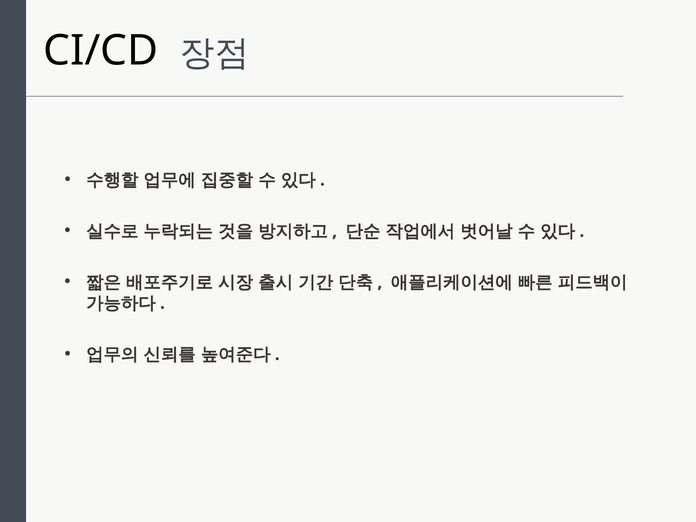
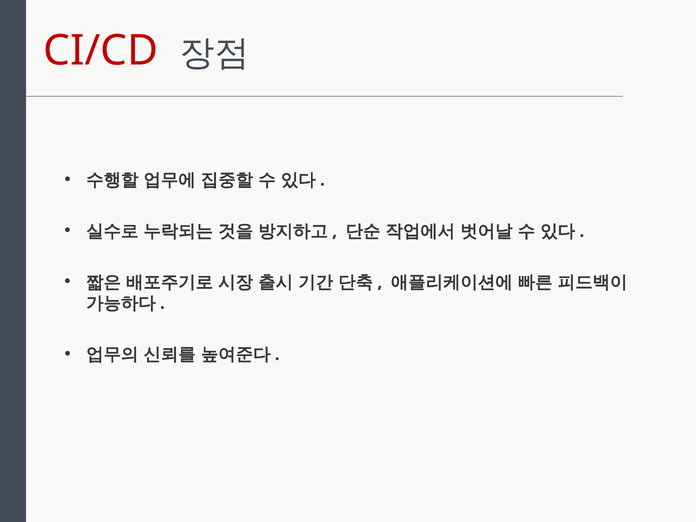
CI/CD colour: black -> red
